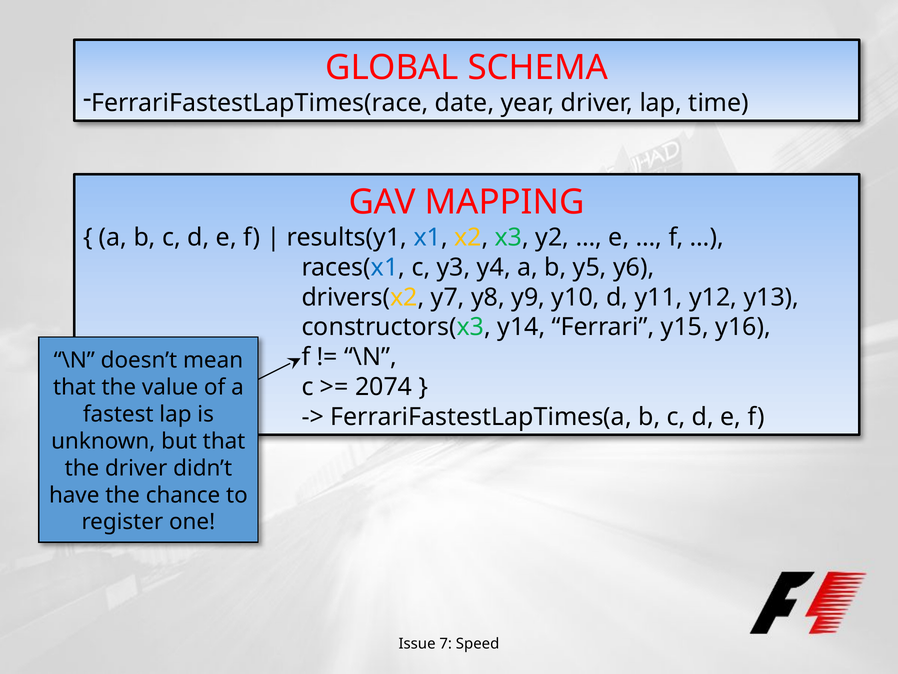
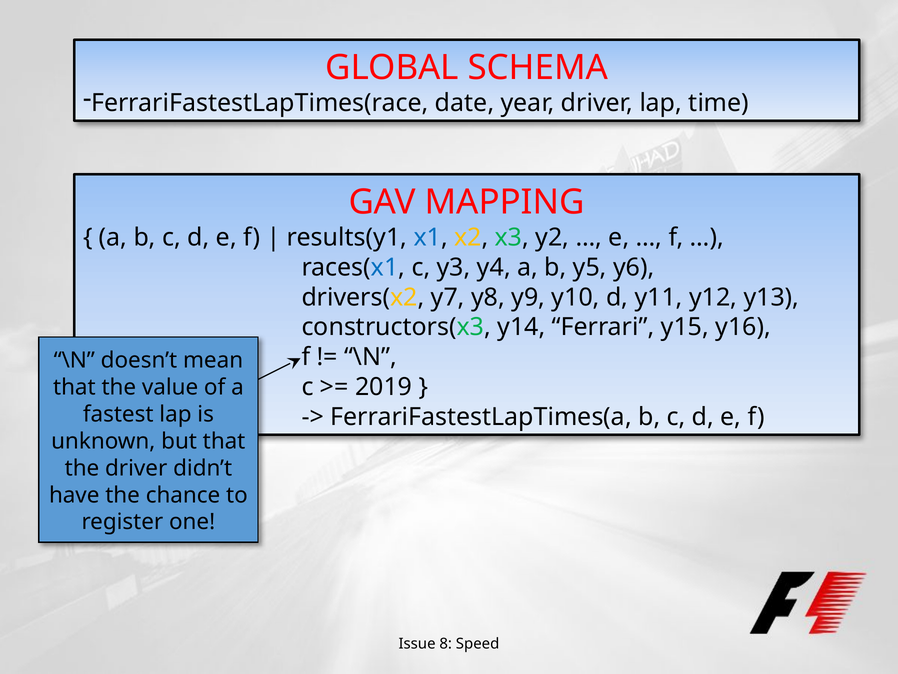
2074: 2074 -> 2019
7: 7 -> 8
